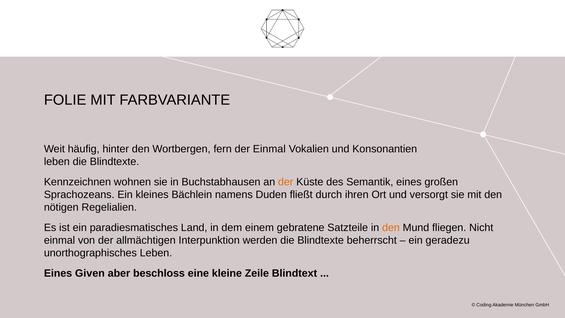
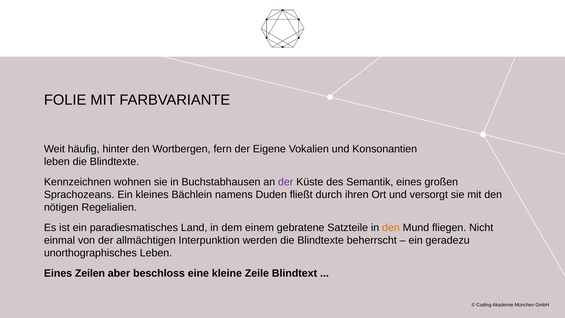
der Einmal: Einmal -> Eigene
der at (286, 182) colour: orange -> purple
Given: Given -> Zeilen
